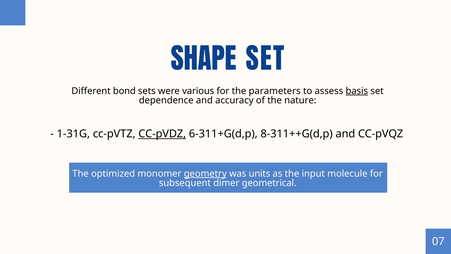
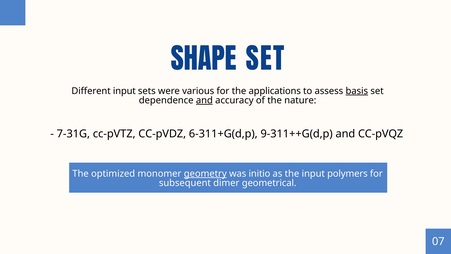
Different bond: bond -> input
parameters: parameters -> applications
and at (204, 100) underline: none -> present
1-31G: 1-31G -> 7-31G
CC-pVDZ underline: present -> none
8-311++G(d,p: 8-311++G(d,p -> 9-311++G(d,p
units: units -> initio
molecule: molecule -> polymers
